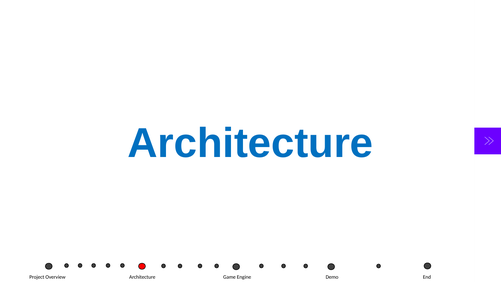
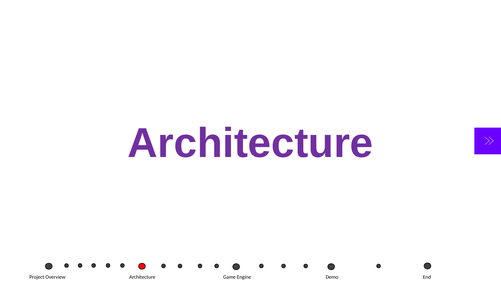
Architecture at (250, 143) colour: blue -> purple
